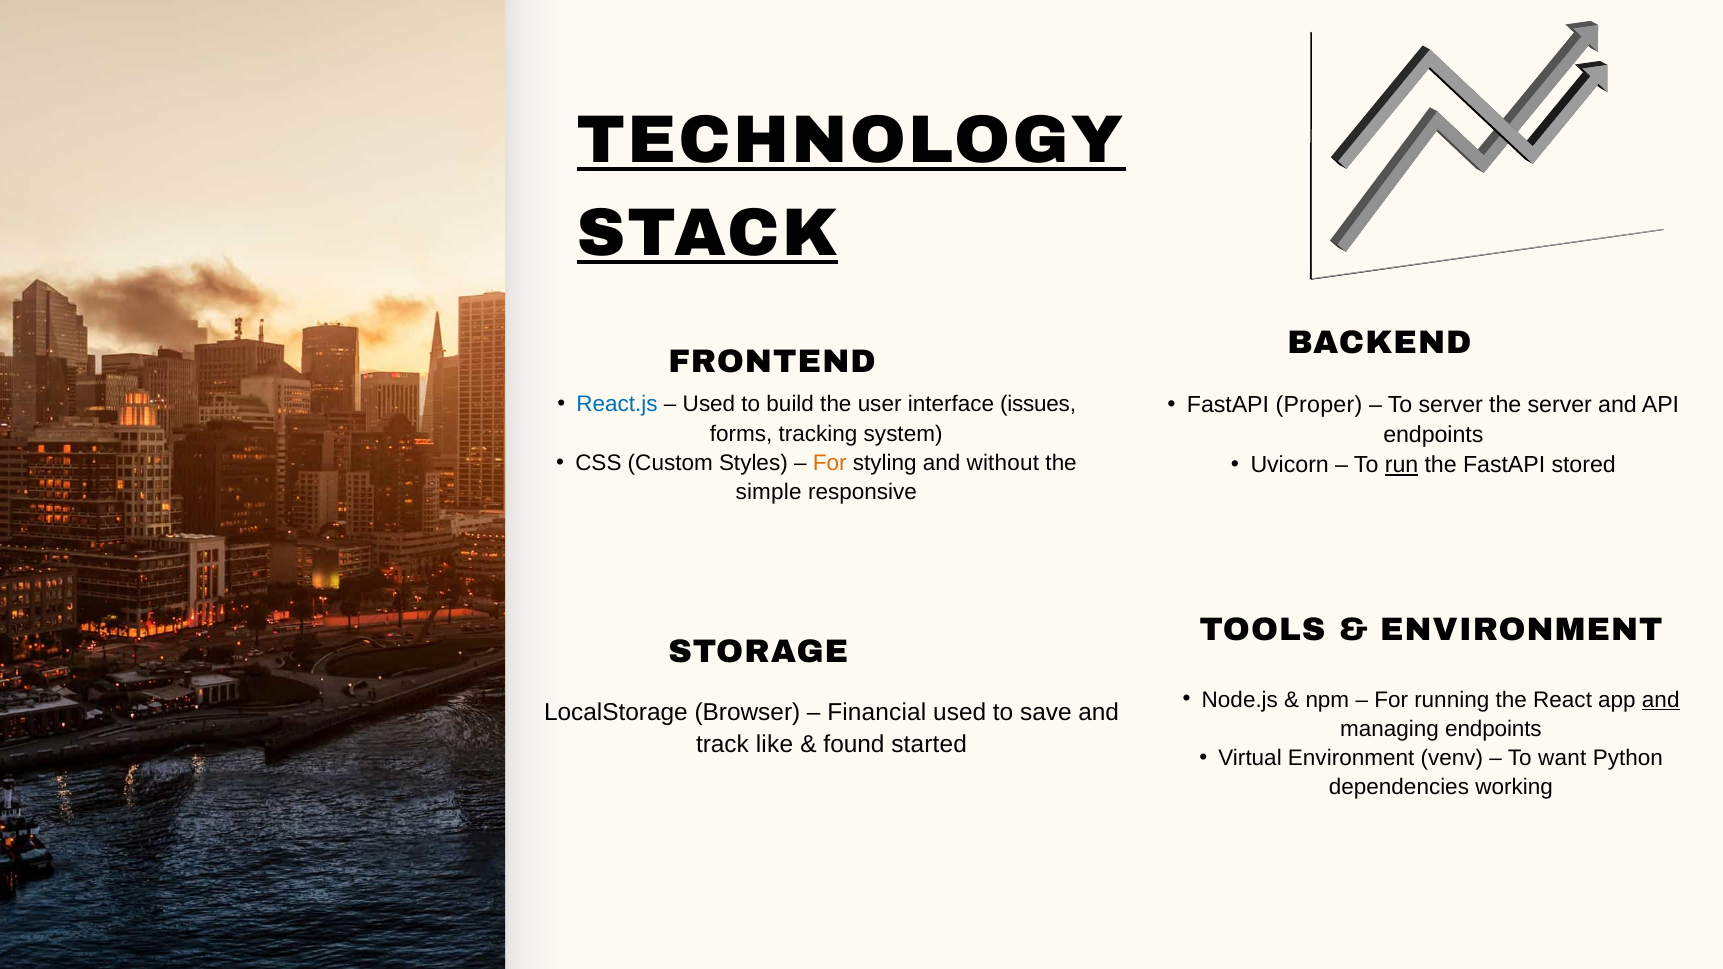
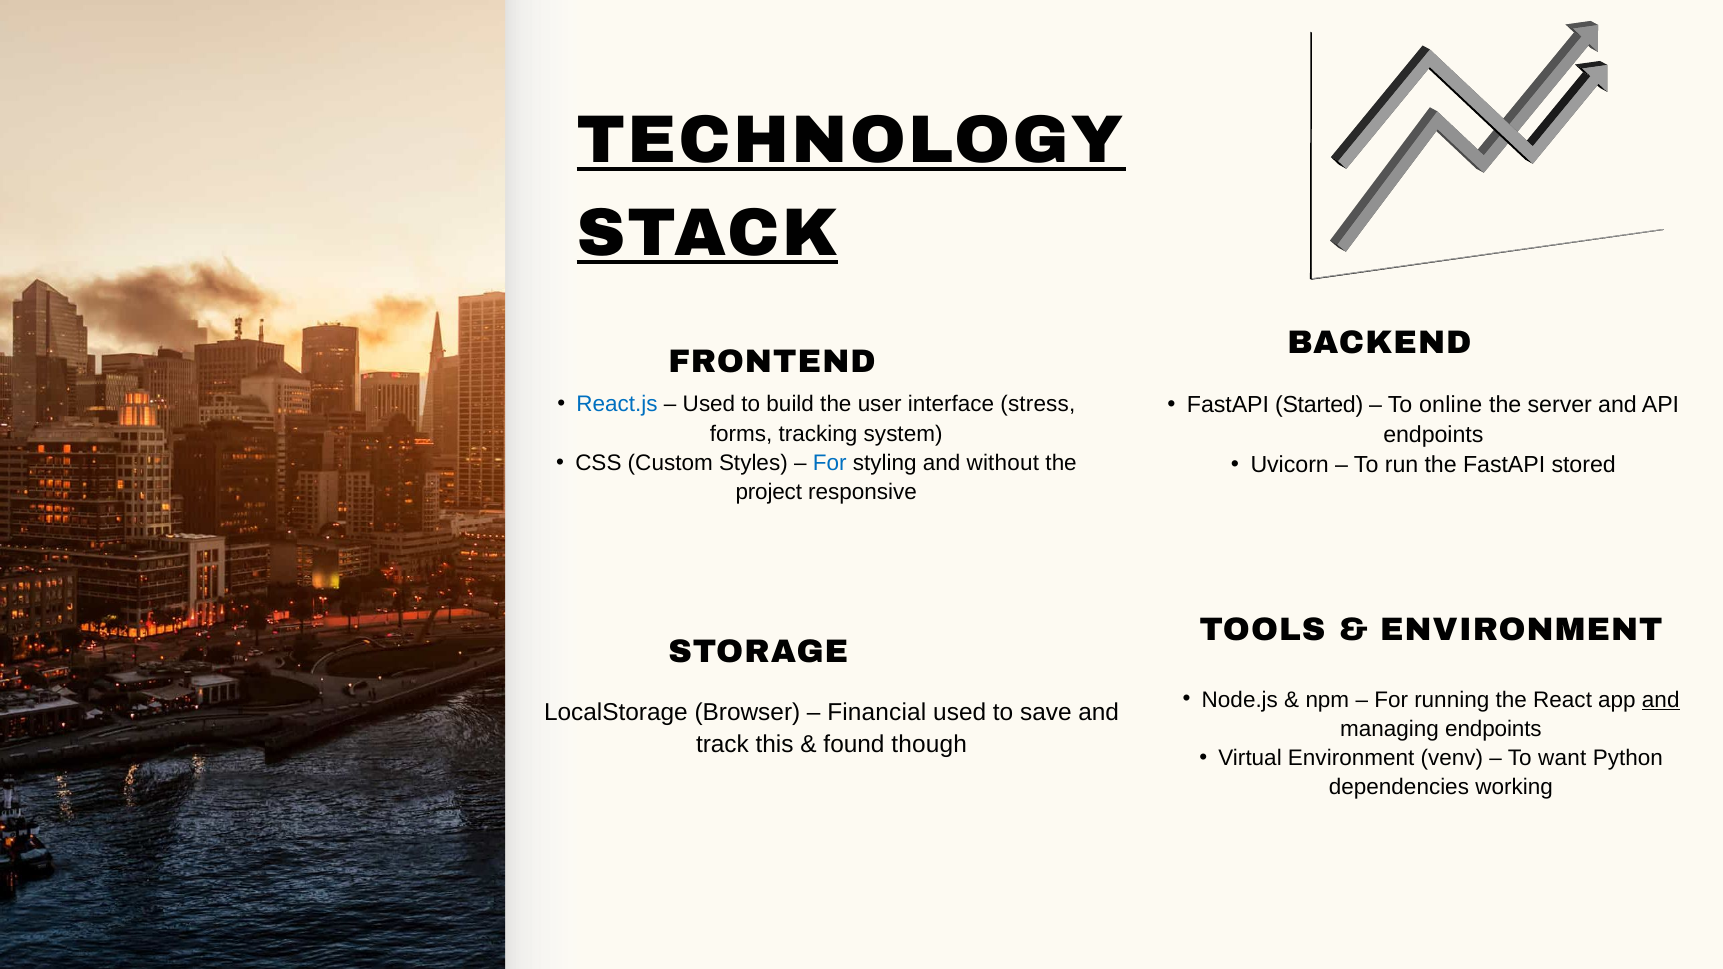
issues: issues -> stress
Proper: Proper -> Started
To server: server -> online
For at (830, 463) colour: orange -> blue
run underline: present -> none
simple: simple -> project
like: like -> this
started: started -> though
